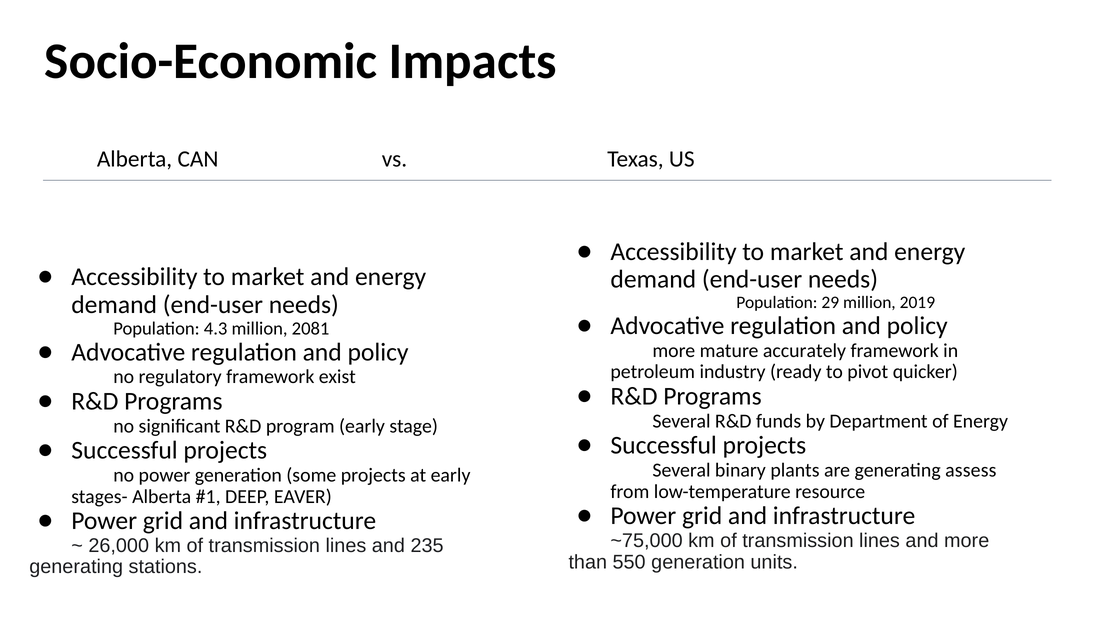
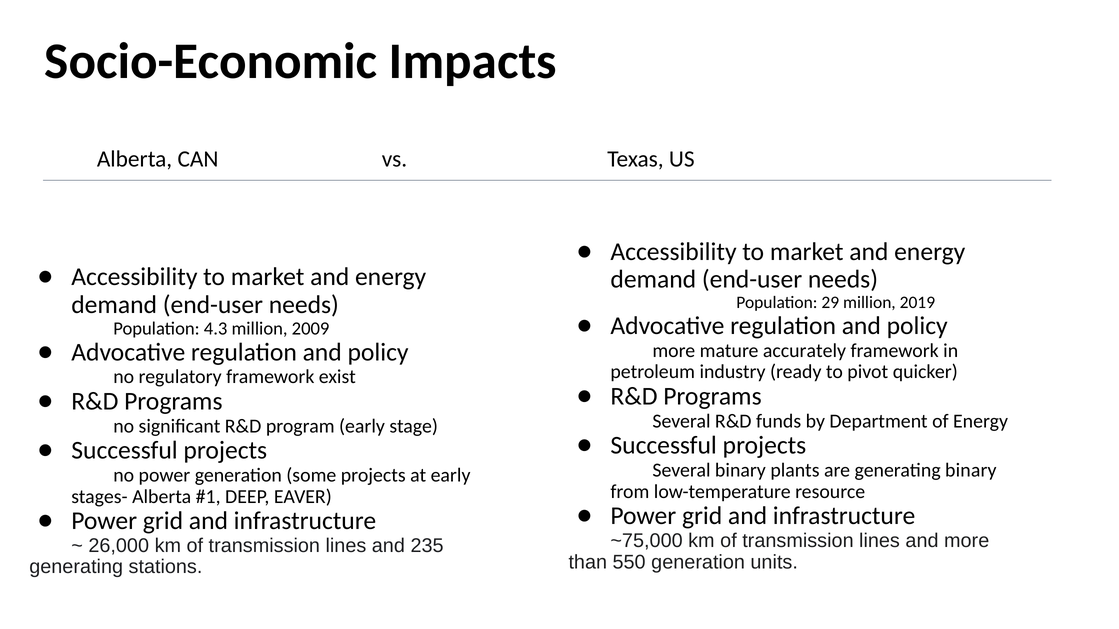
2081: 2081 -> 2009
generating assess: assess -> binary
